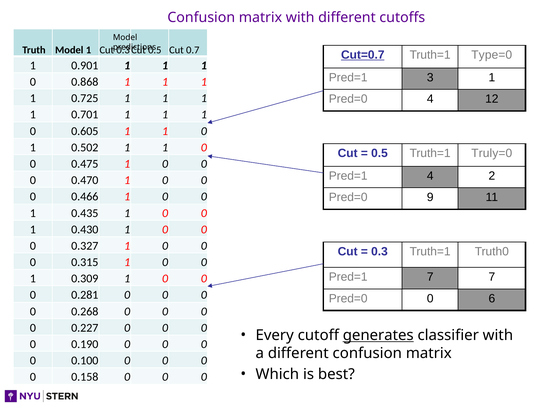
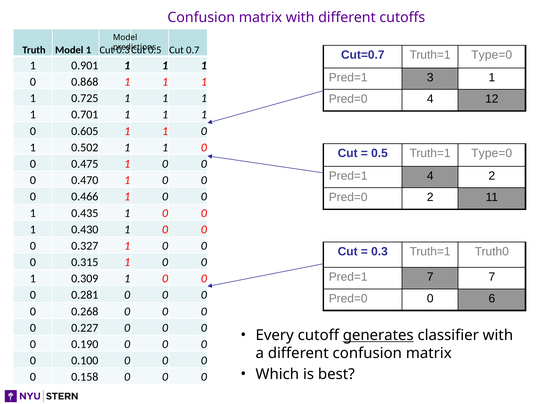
Cut=0.7 underline: present -> none
0.5 Truth=1 Truly=0: Truly=0 -> Type=0
Pred=0 9: 9 -> 2
